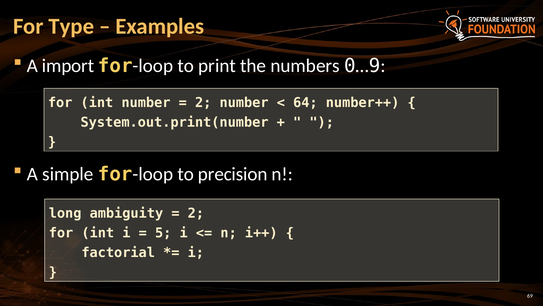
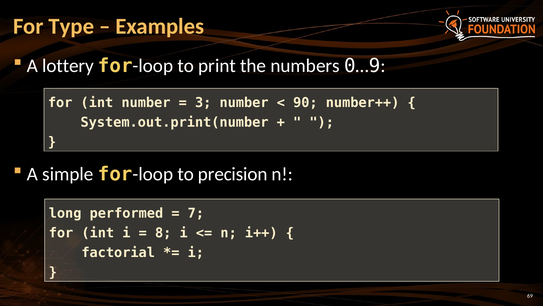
import: import -> lottery
2 at (203, 103): 2 -> 3
64: 64 -> 90
ambiguity: ambiguity -> performed
2 at (196, 213): 2 -> 7
5: 5 -> 8
